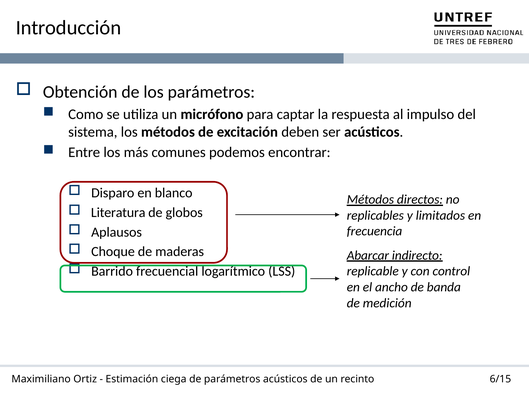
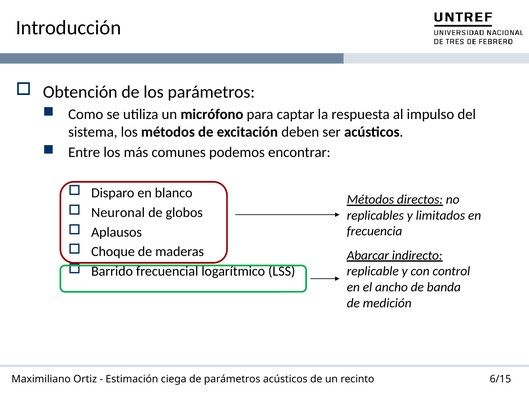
Literatura: Literatura -> Neuronal
